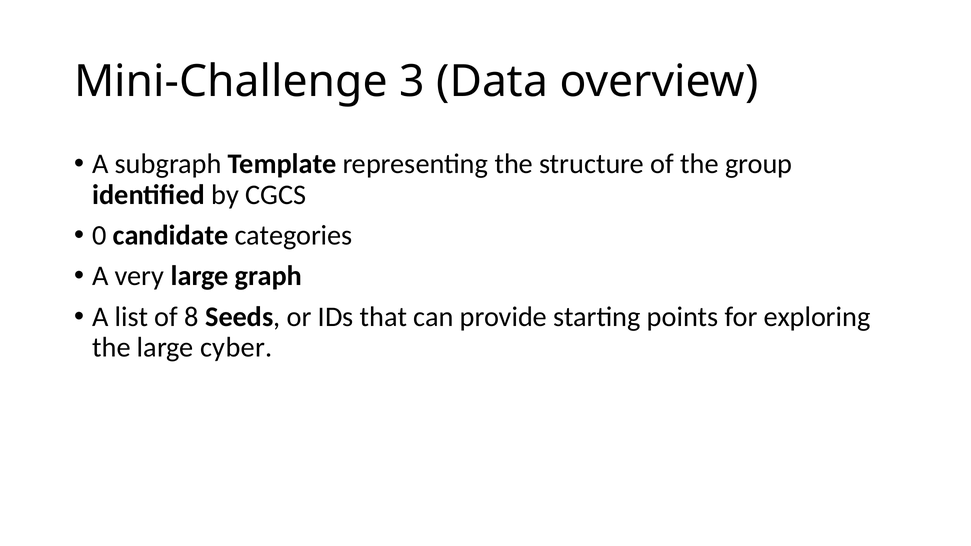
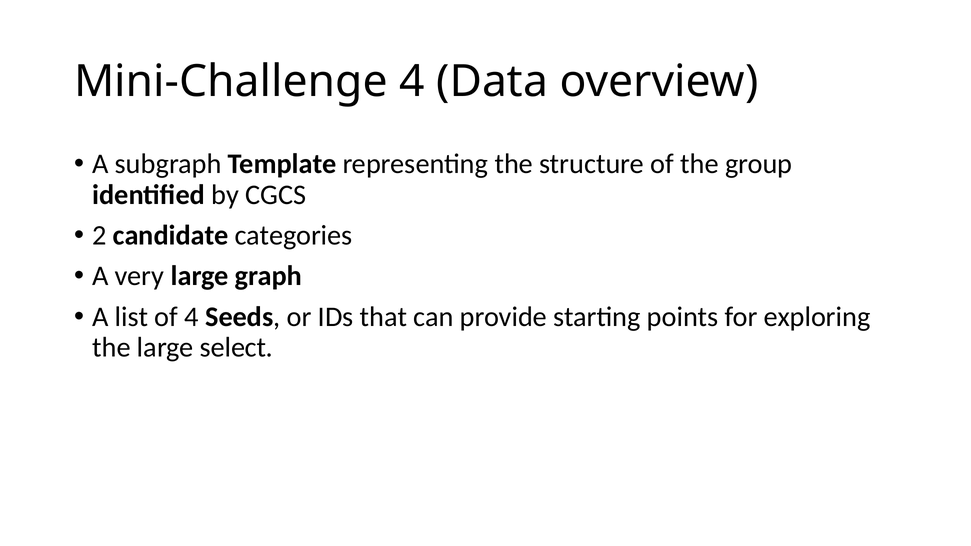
Mini-Challenge 3: 3 -> 4
0: 0 -> 2
of 8: 8 -> 4
cyber: cyber -> select
